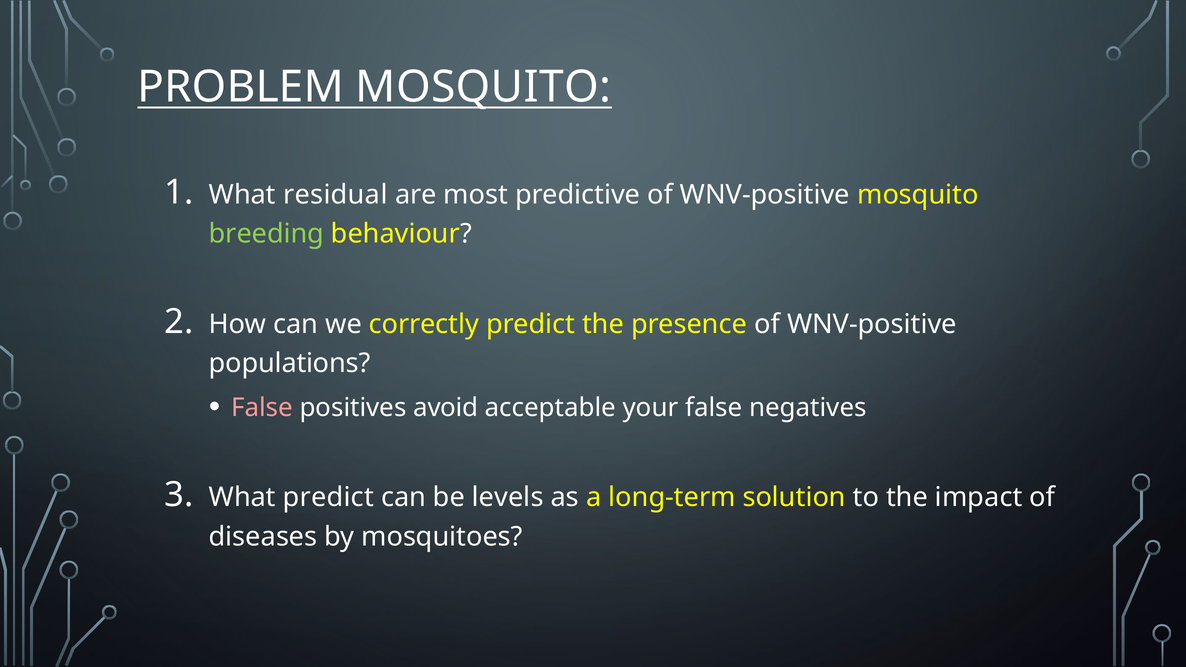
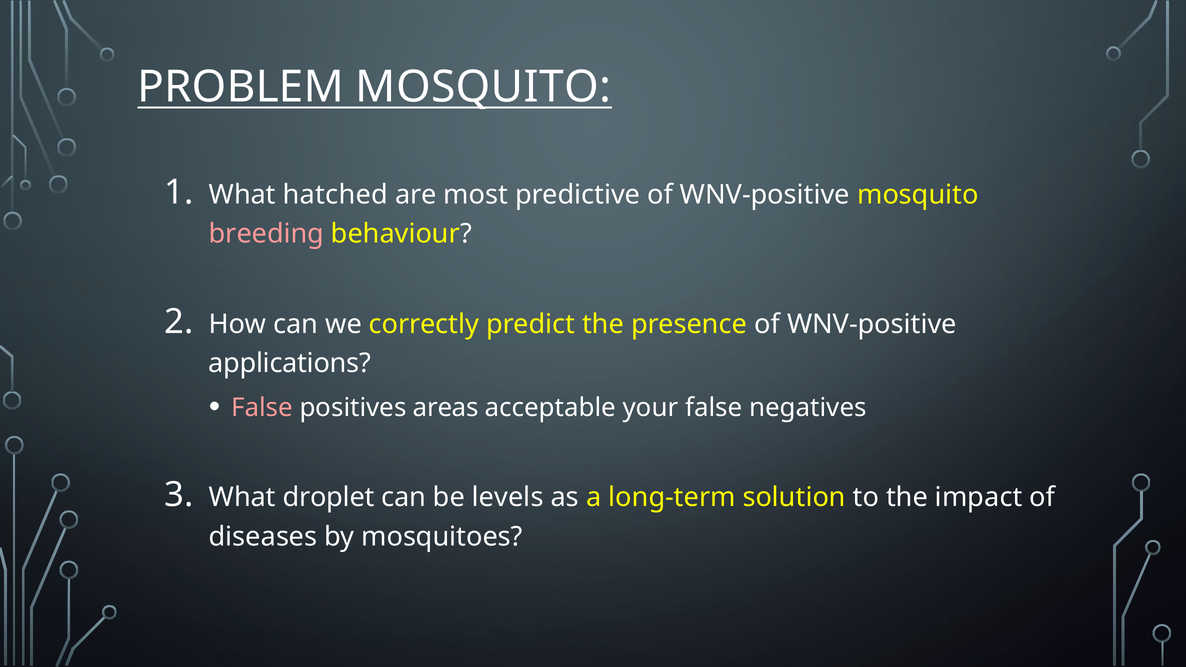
residual: residual -> hatched
breeding colour: light green -> pink
populations: populations -> applications
avoid: avoid -> areas
What predict: predict -> droplet
